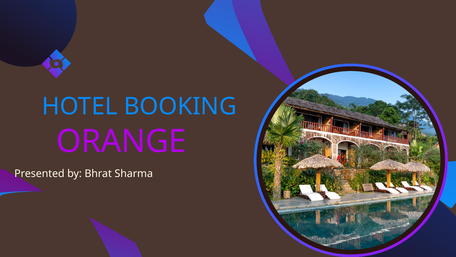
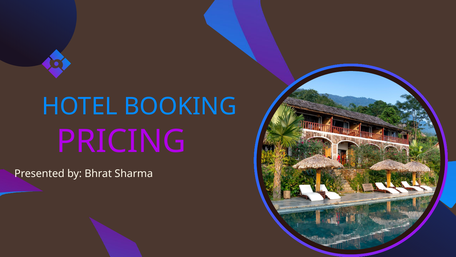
ORANGE: ORANGE -> PRICING
